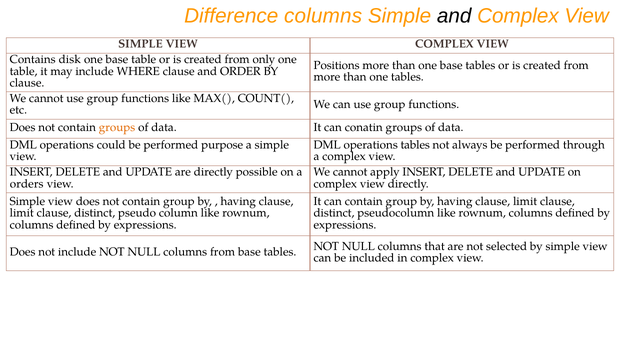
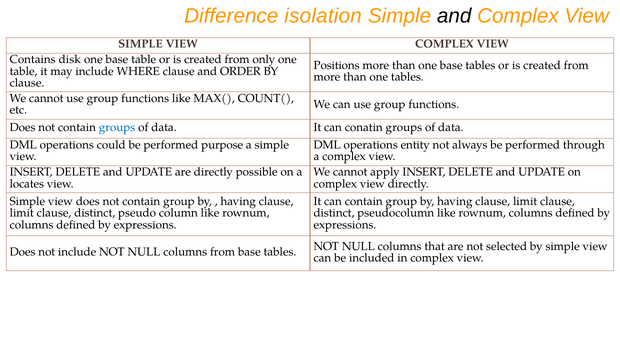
Difference columns: columns -> isolation
groups at (117, 127) colour: orange -> blue
operations tables: tables -> entity
orders: orders -> locates
